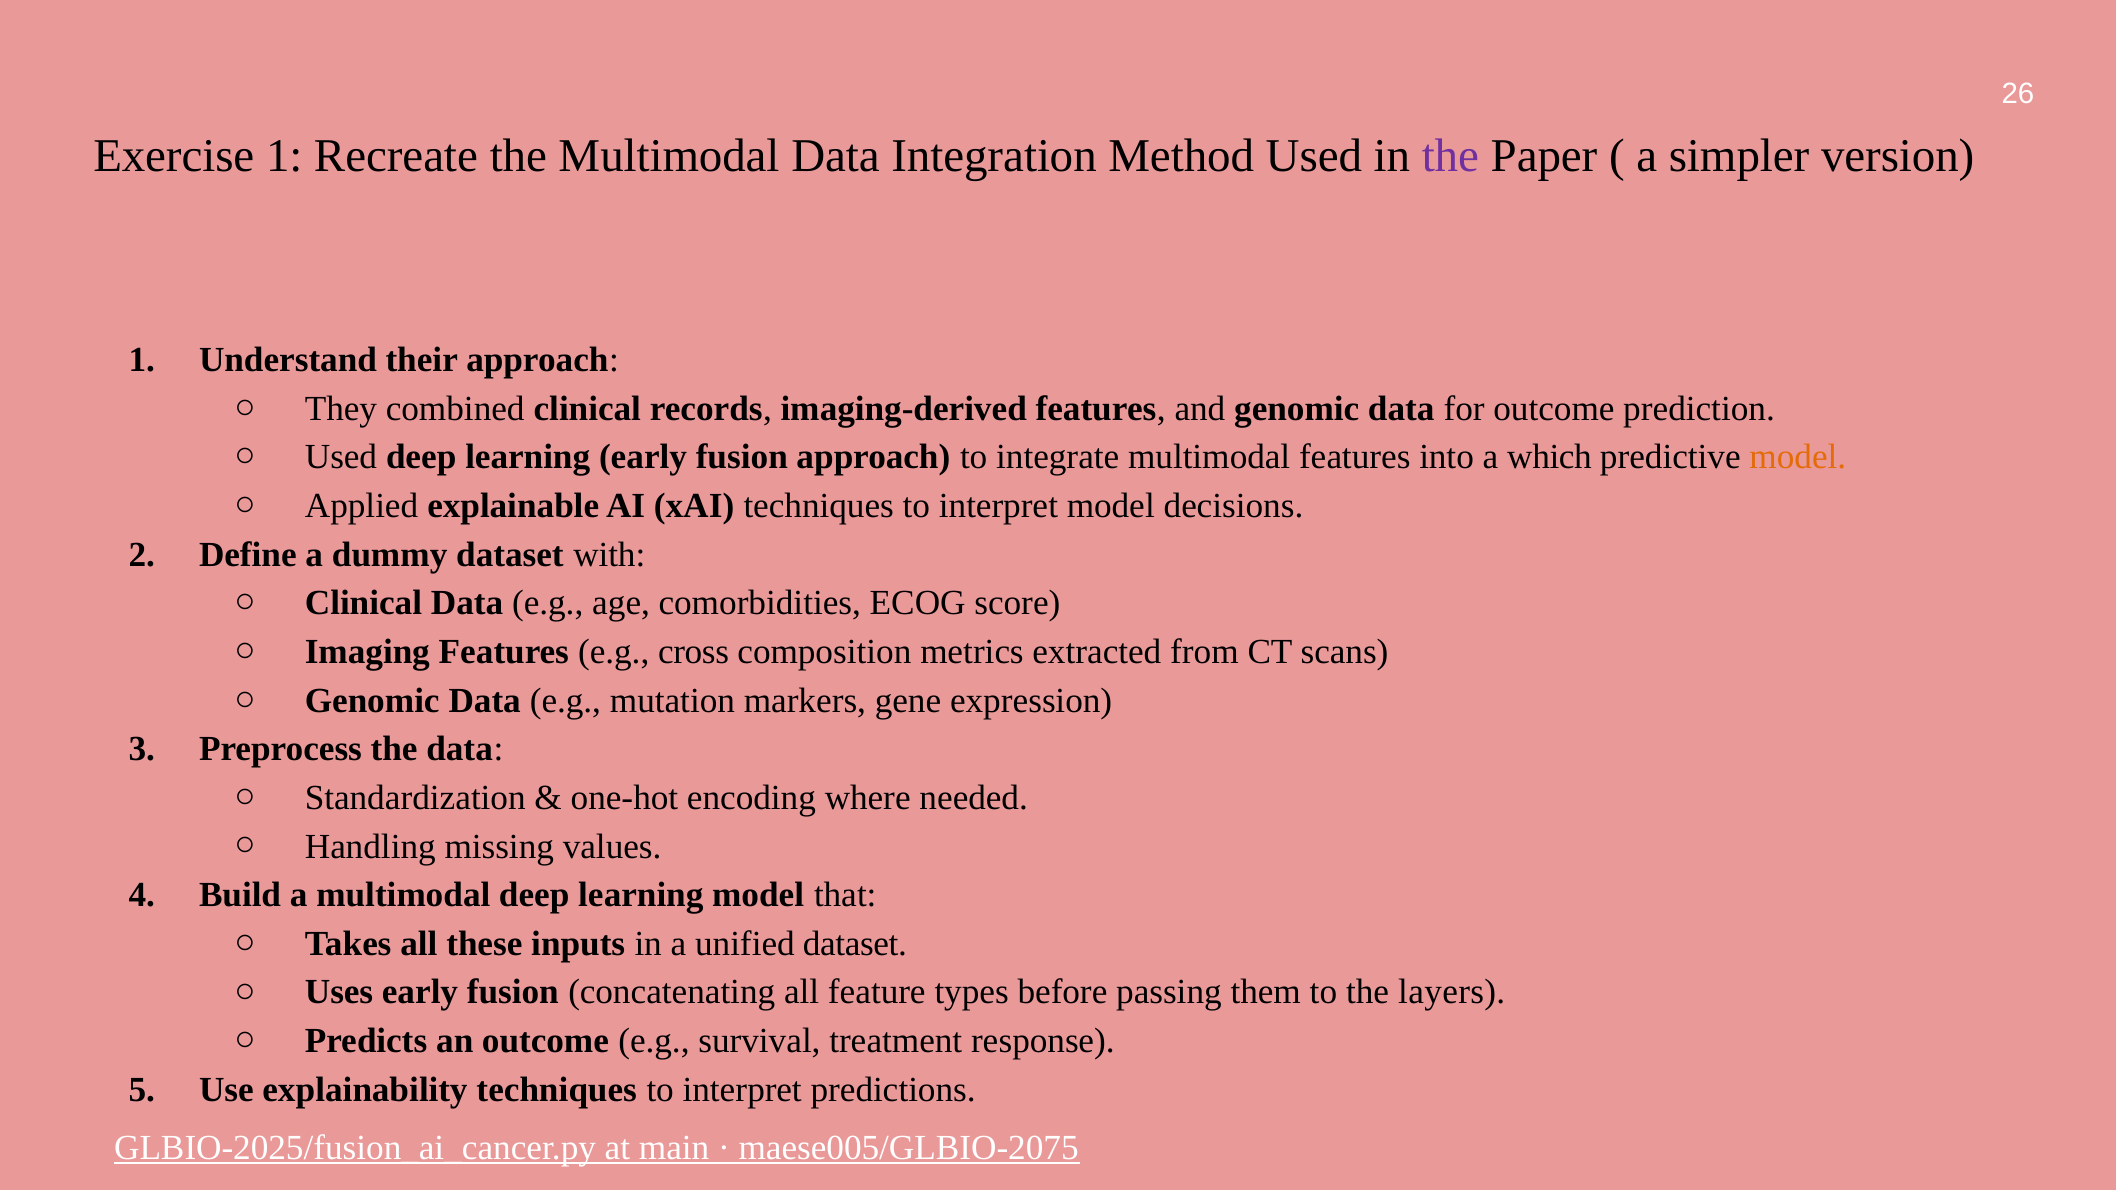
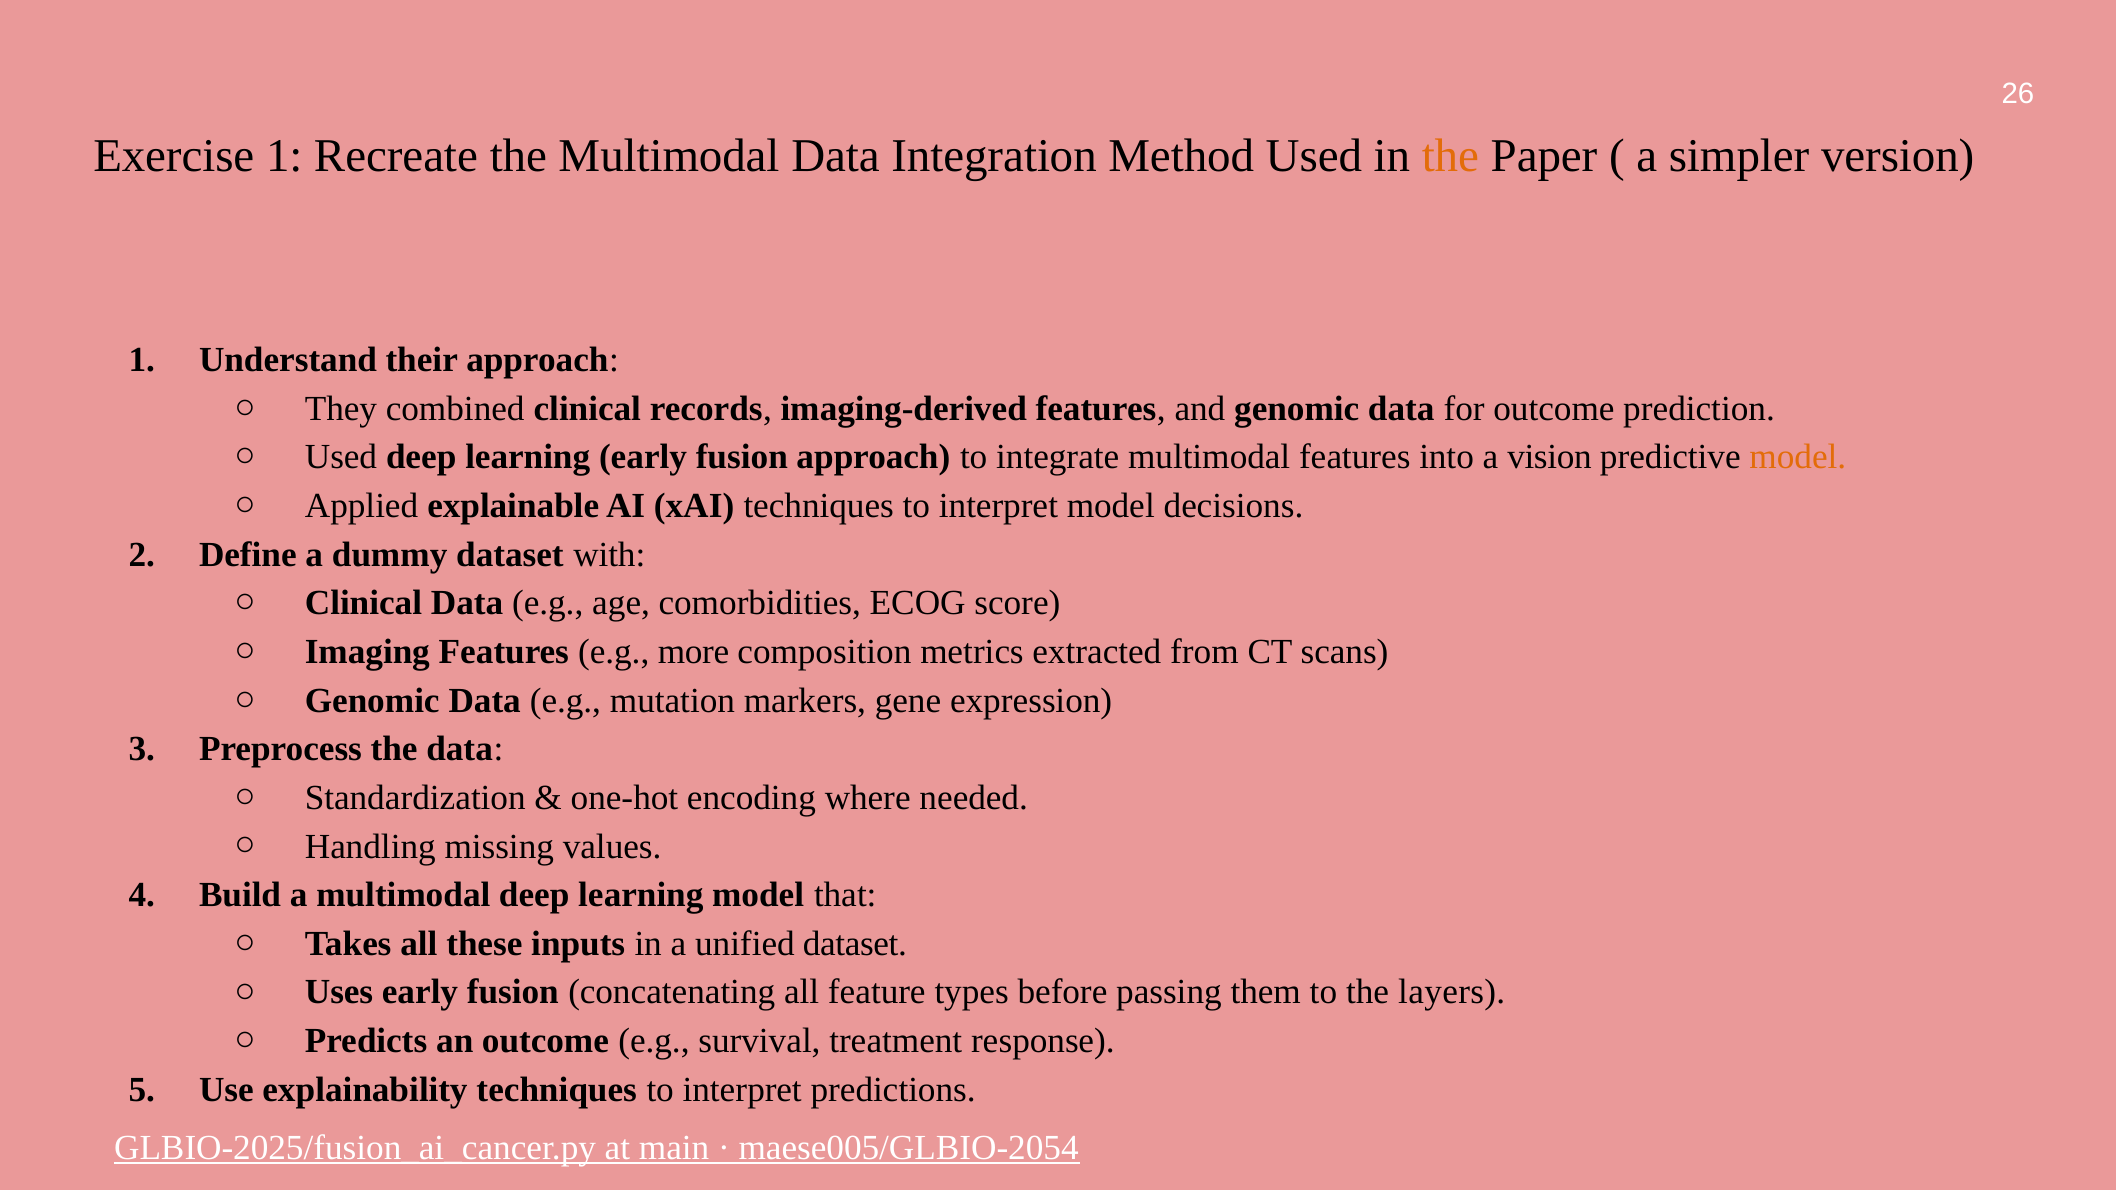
the at (1450, 156) colour: purple -> orange
which: which -> vision
cross: cross -> more
maese005/GLBIO-2075: maese005/GLBIO-2075 -> maese005/GLBIO-2054
